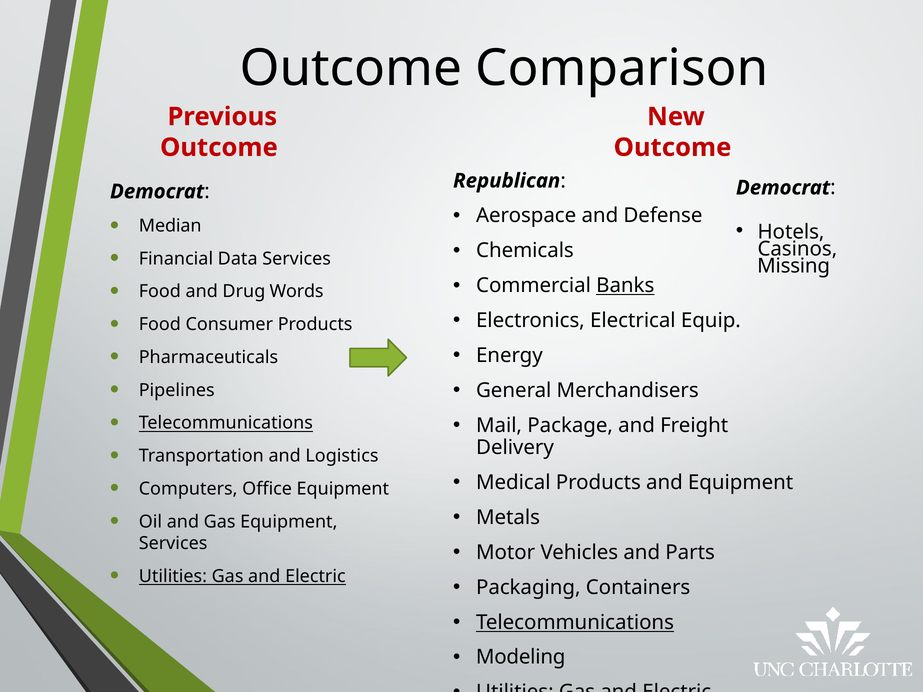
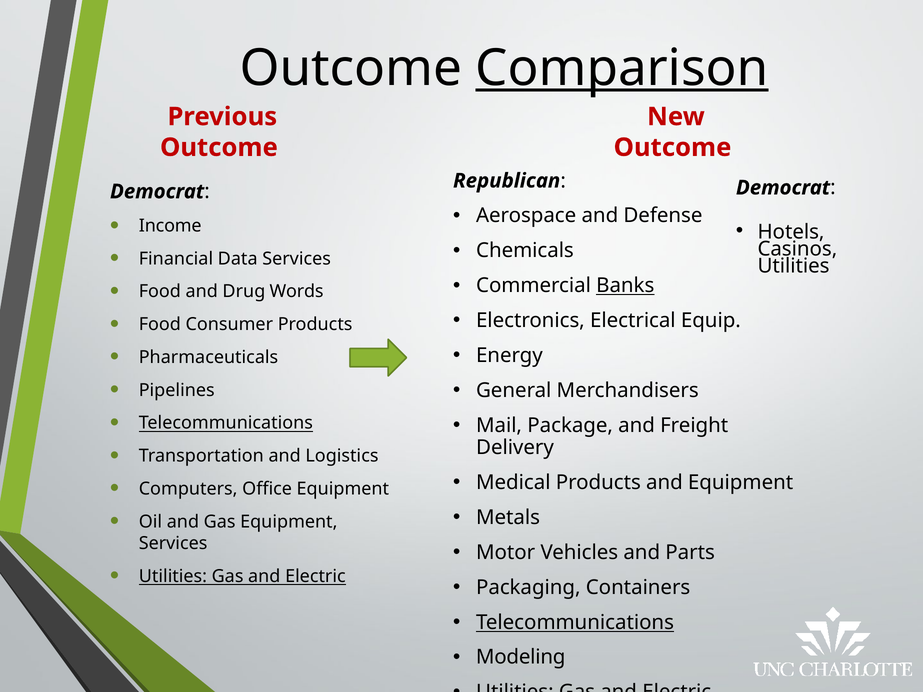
Comparison underline: none -> present
Median: Median -> Income
Missing at (794, 266): Missing -> Utilities
